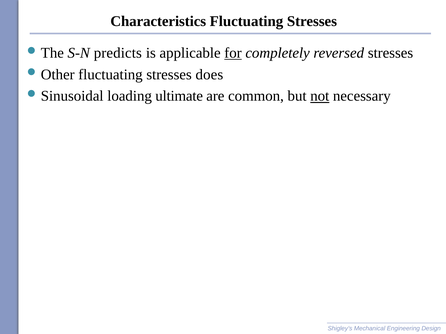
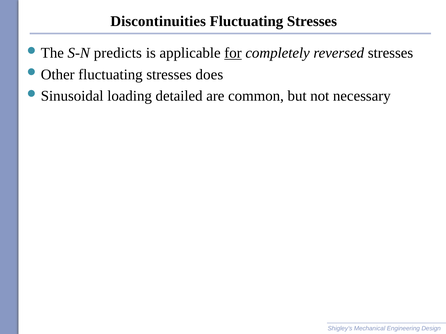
Characteristics: Characteristics -> Discontinuities
ultimate: ultimate -> detailed
not underline: present -> none
